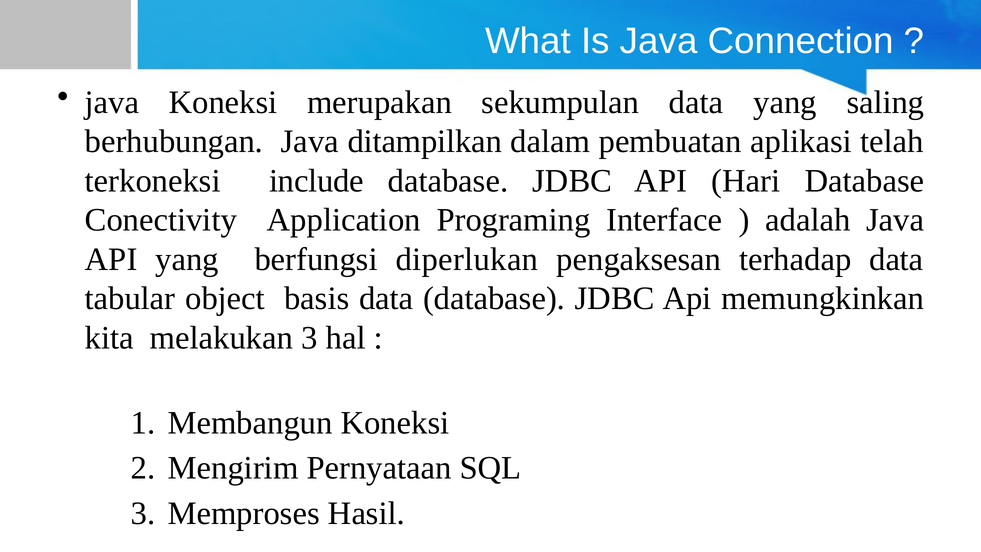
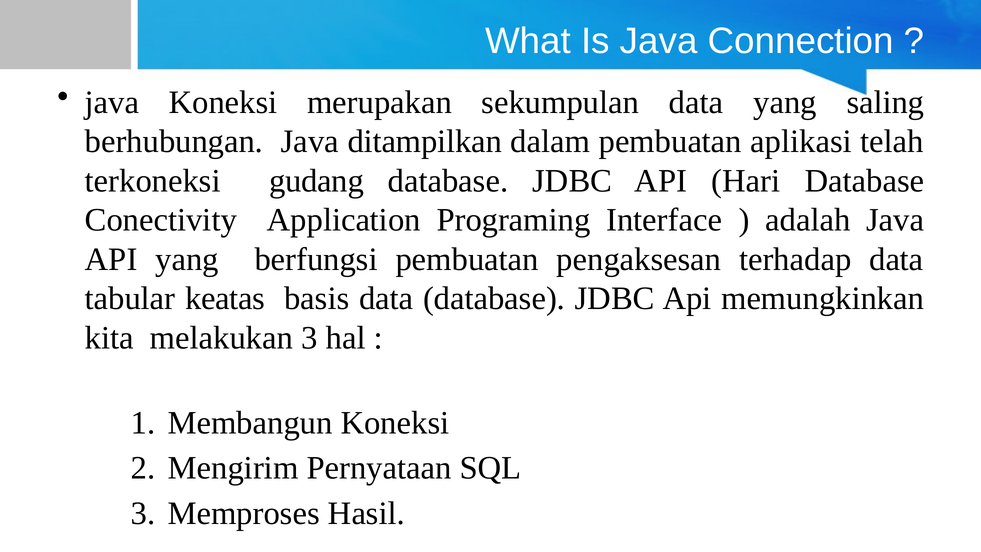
include: include -> gudang
berfungsi diperlukan: diperlukan -> pembuatan
object: object -> keatas
